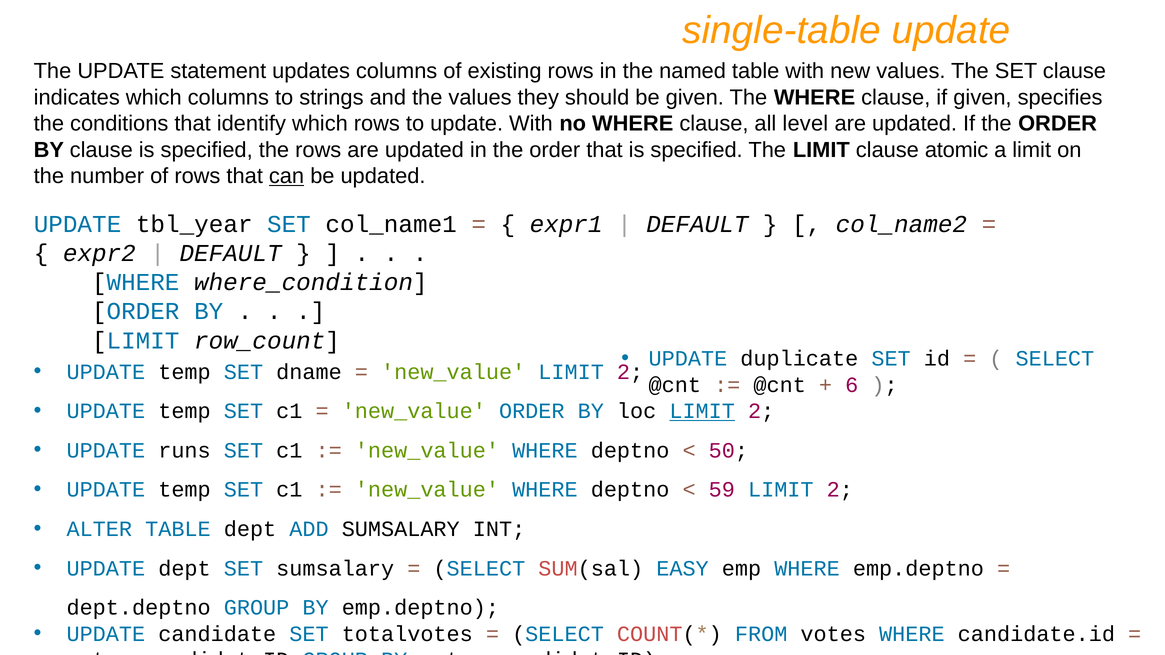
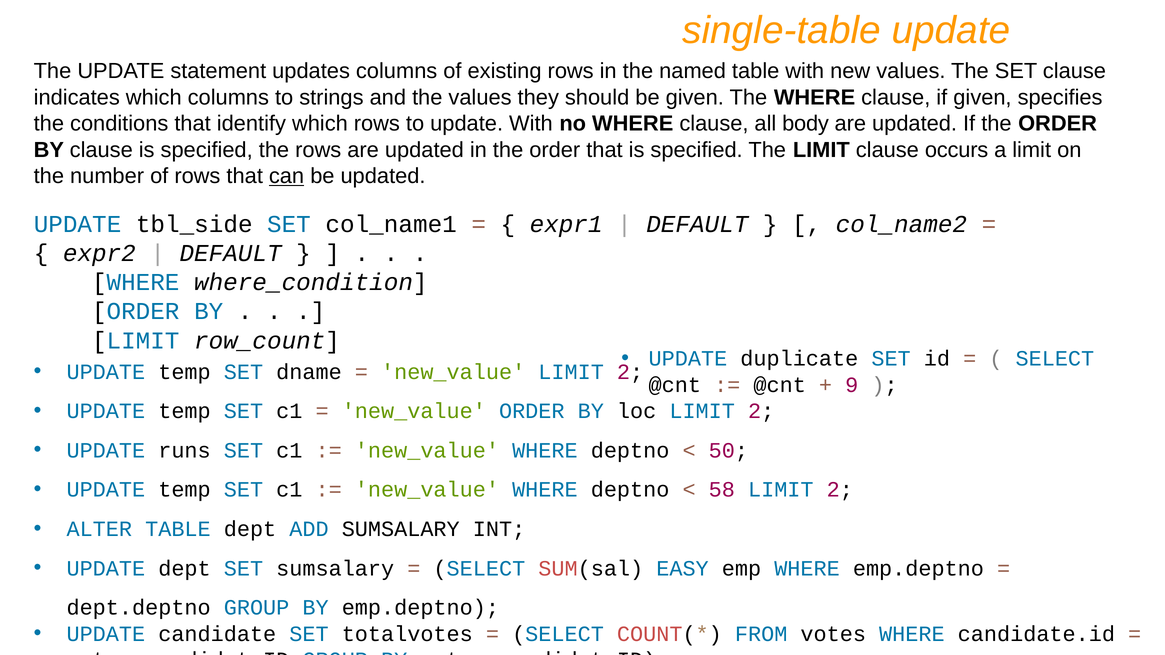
level: level -> body
atomic: atomic -> occurs
tbl_year: tbl_year -> tbl_side
6: 6 -> 9
LIMIT at (702, 411) underline: present -> none
59: 59 -> 58
